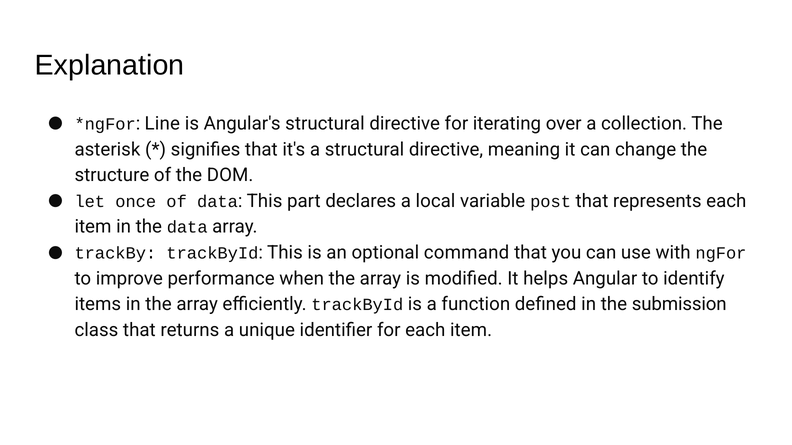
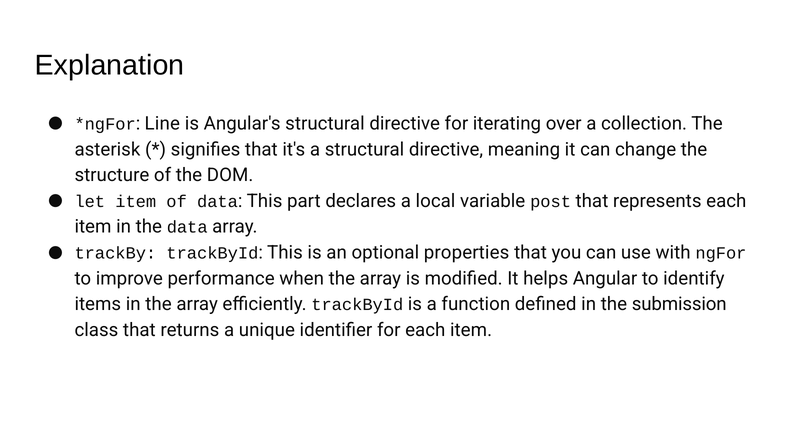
let once: once -> item
command: command -> properties
